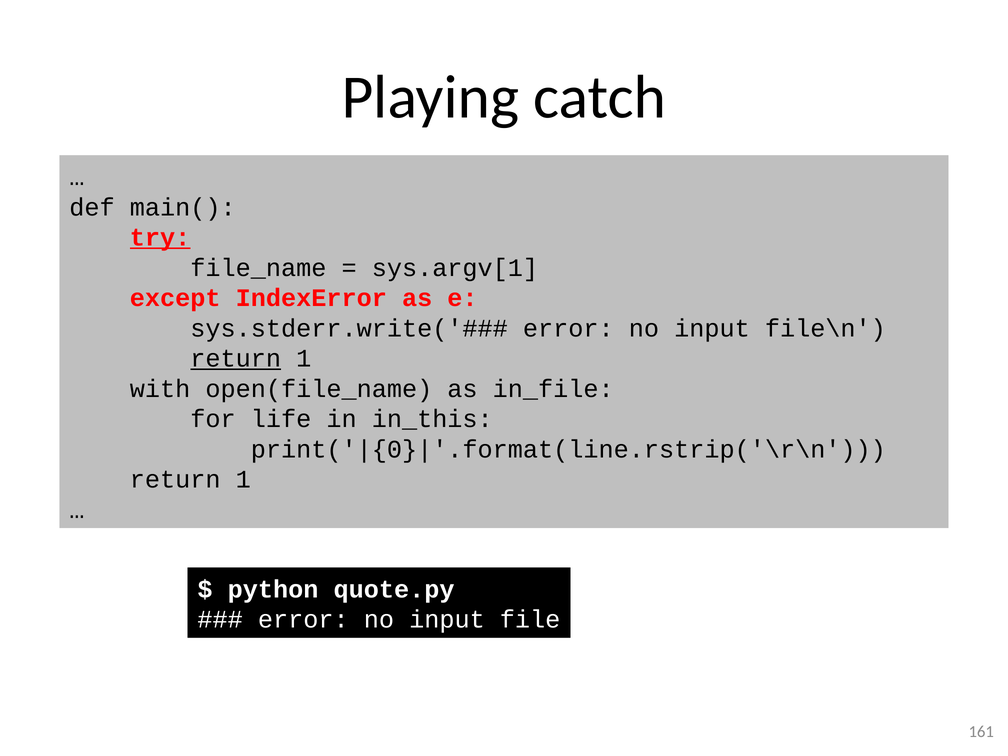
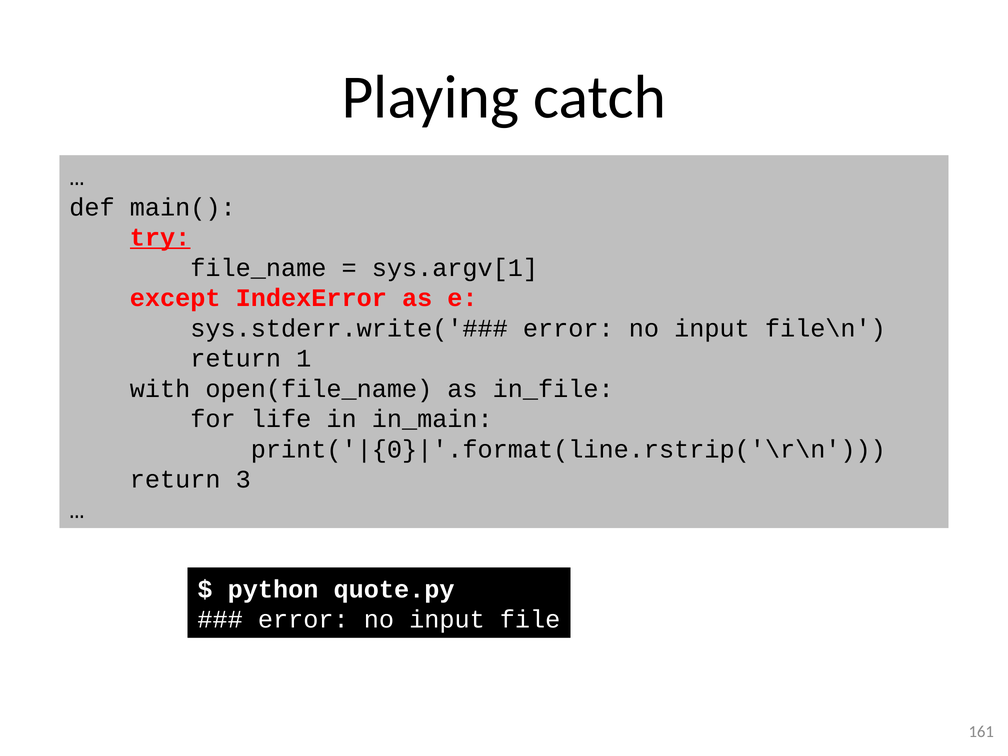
return at (236, 359) underline: present -> none
in_this: in_this -> in_main
1 at (243, 479): 1 -> 3
